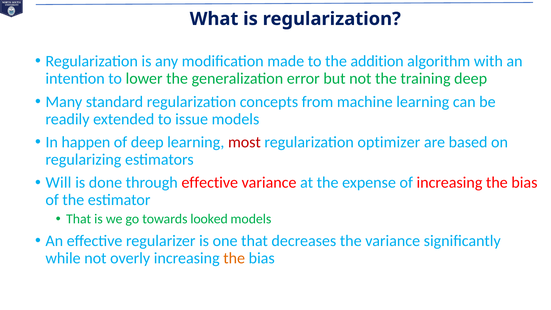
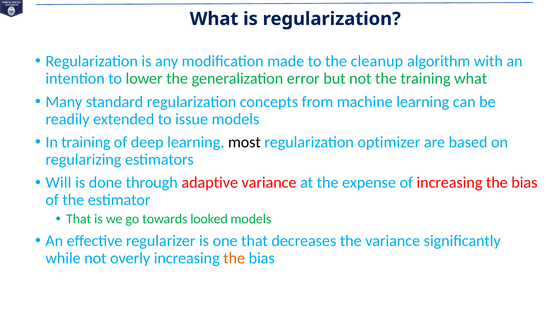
addition: addition -> cleanup
training deep: deep -> what
In happen: happen -> training
most colour: red -> black
through effective: effective -> adaptive
